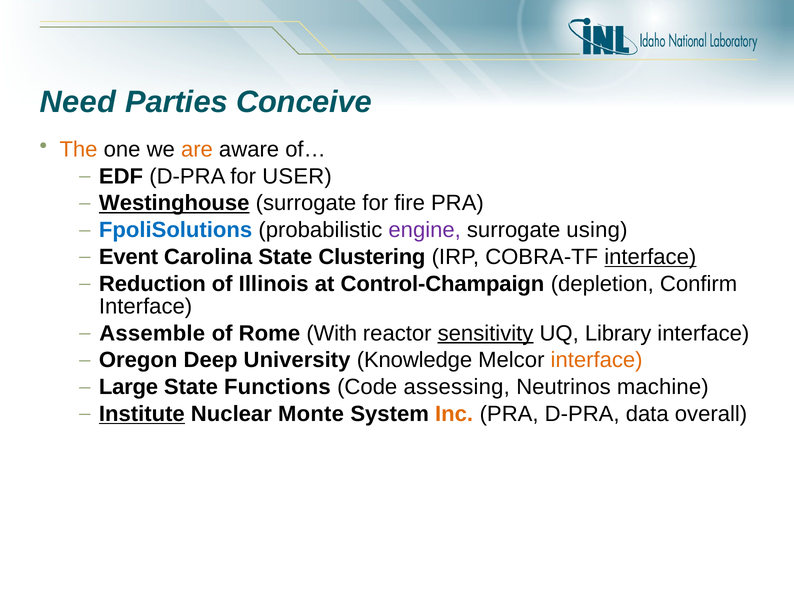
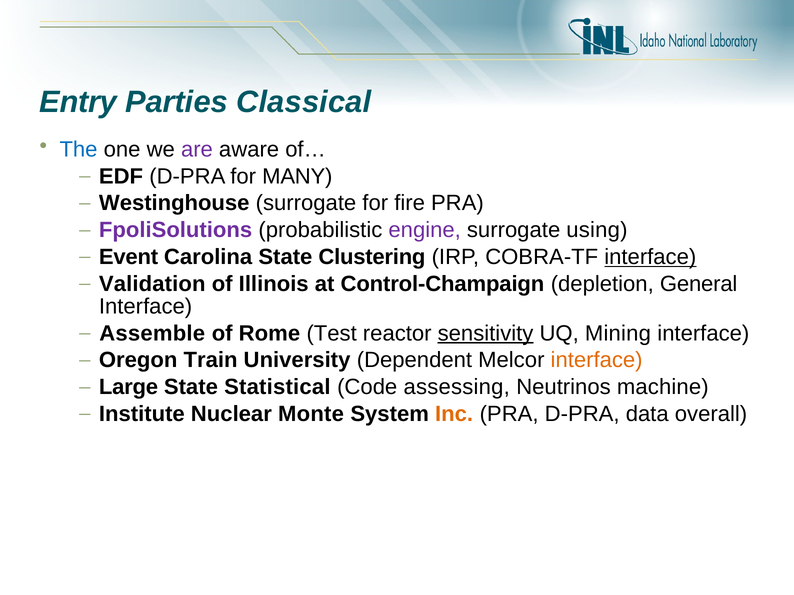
Need: Need -> Entry
Conceive: Conceive -> Classical
The colour: orange -> blue
are colour: orange -> purple
USER: USER -> MANY
Westinghouse underline: present -> none
FpoliSolutions colour: blue -> purple
Reduction: Reduction -> Validation
Confirm: Confirm -> General
With: With -> Test
Library: Library -> Mining
Deep: Deep -> Train
Knowledge: Knowledge -> Dependent
Functions: Functions -> Statistical
Institute underline: present -> none
